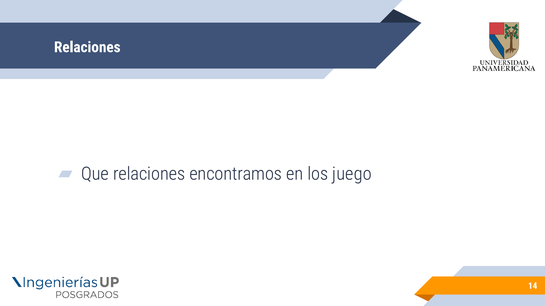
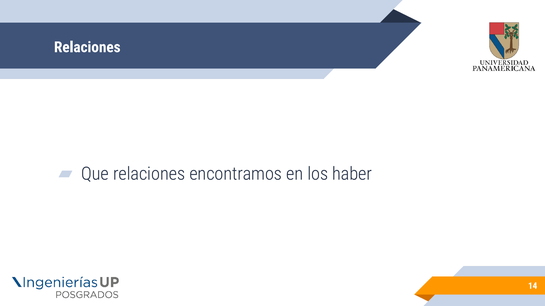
juego: juego -> haber
